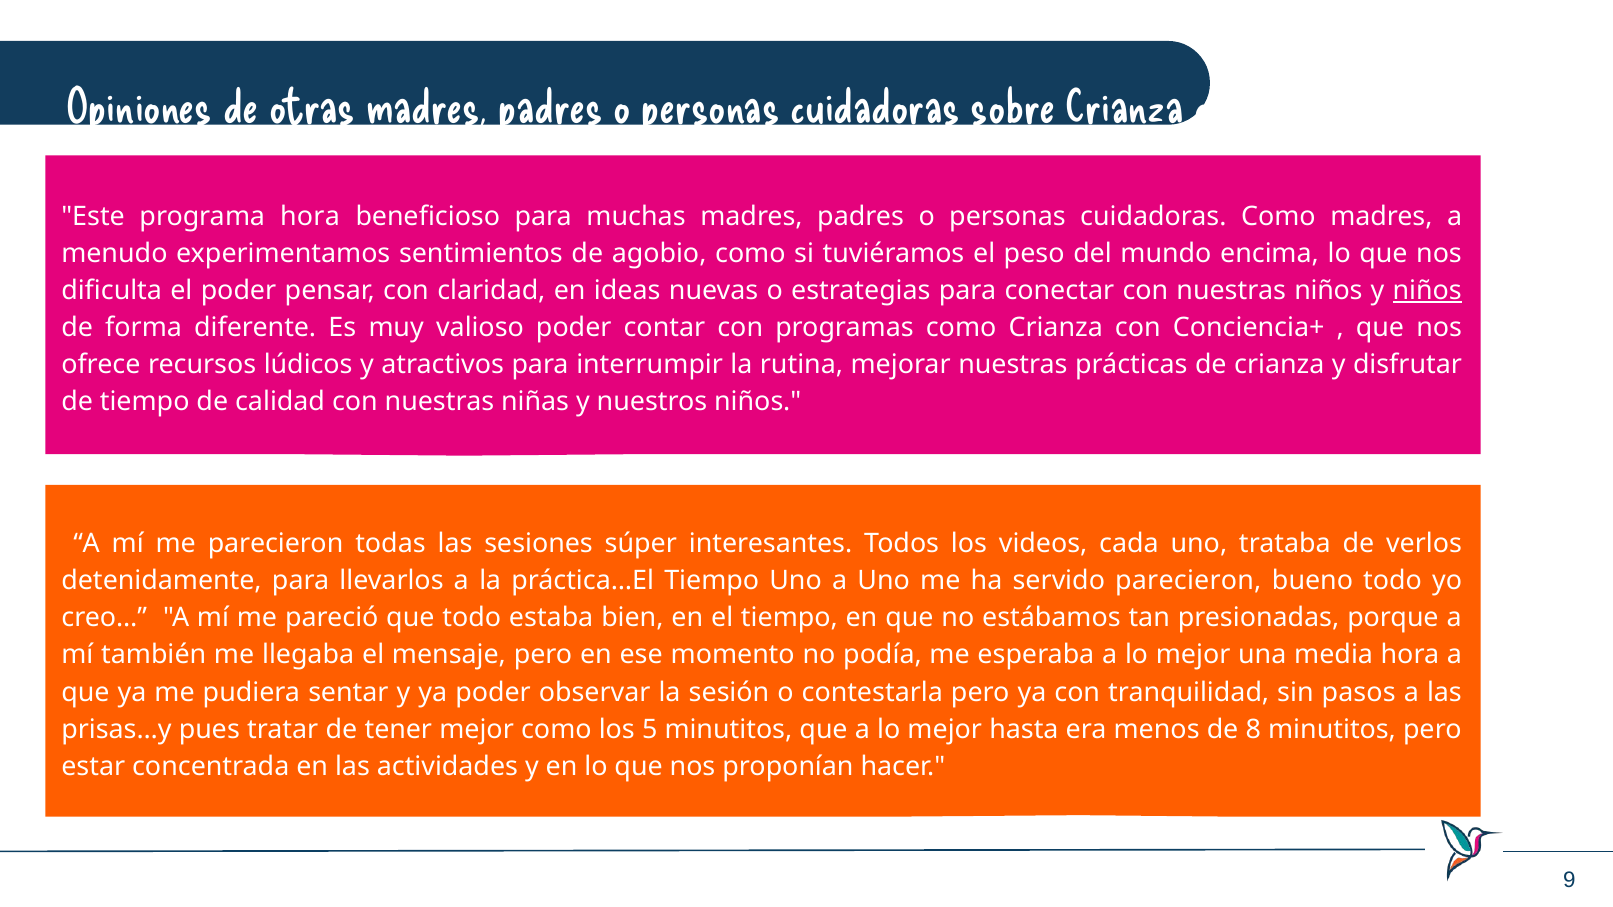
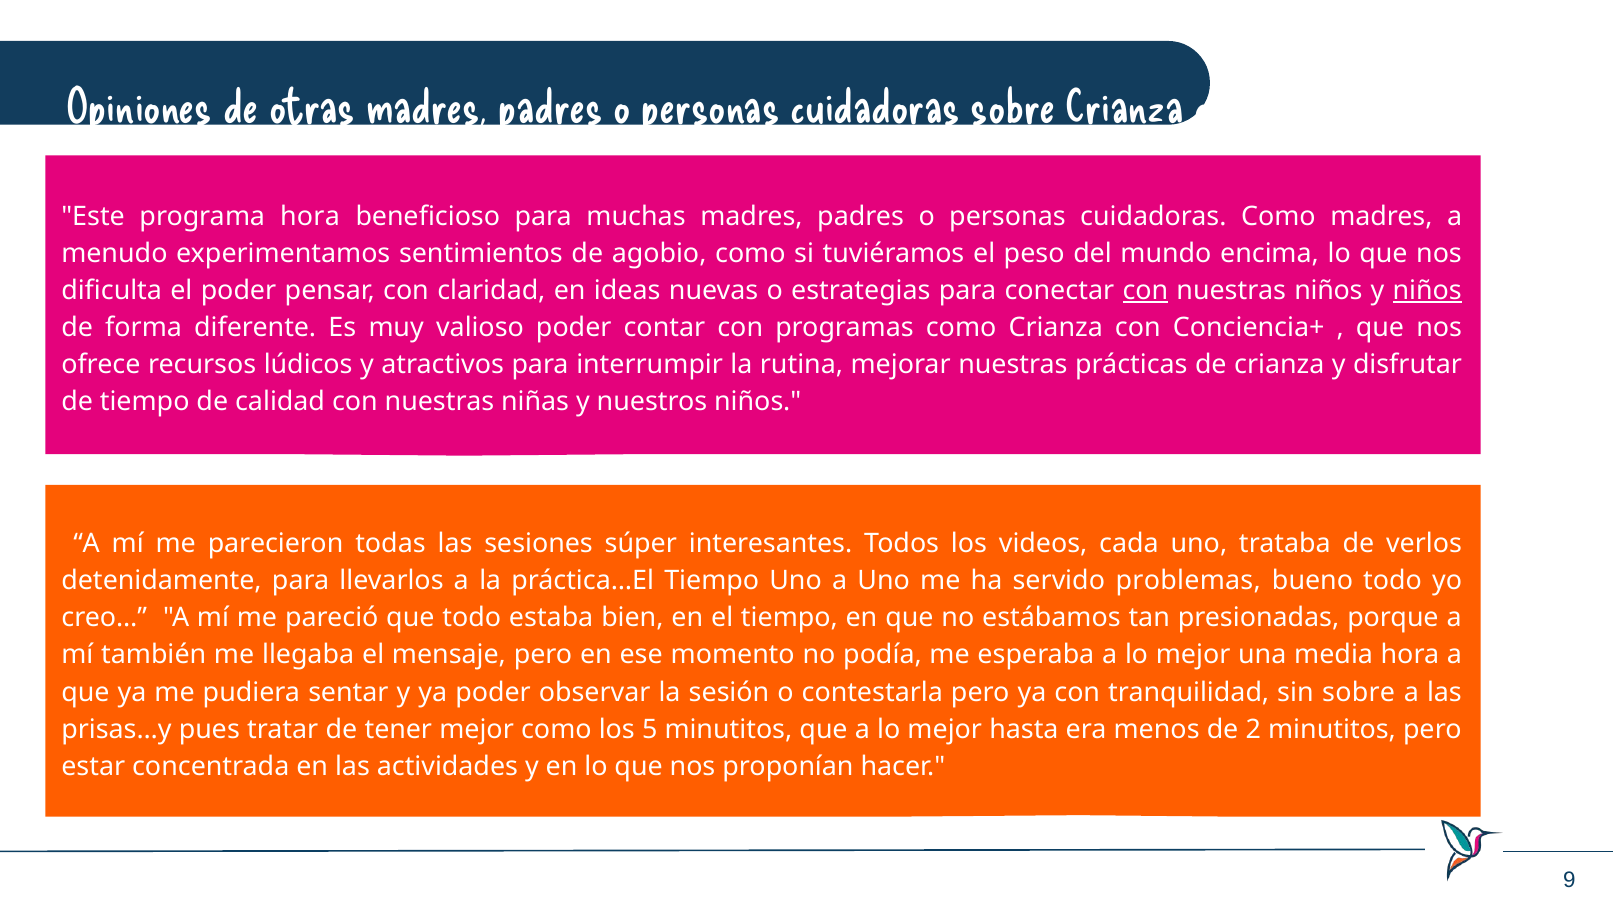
con at (1145, 291) underline: none -> present
servido parecieron: parecieron -> problemas
sin pasos: pasos -> sobre
8: 8 -> 2
